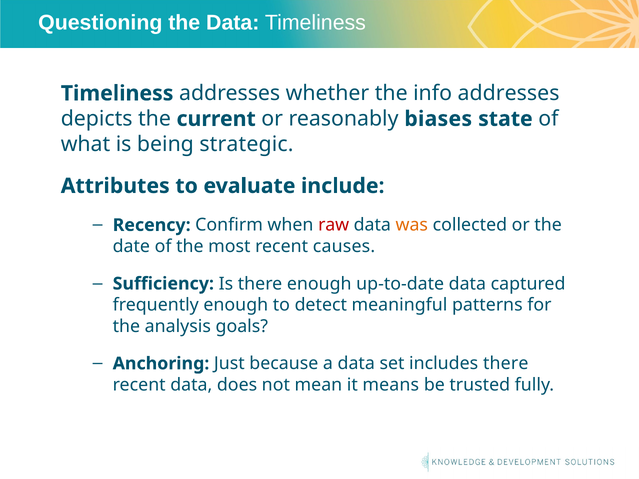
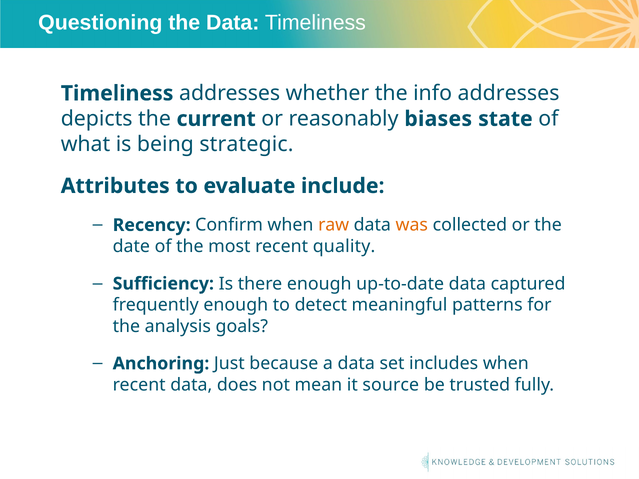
raw colour: red -> orange
causes: causes -> quality
includes there: there -> when
means: means -> source
